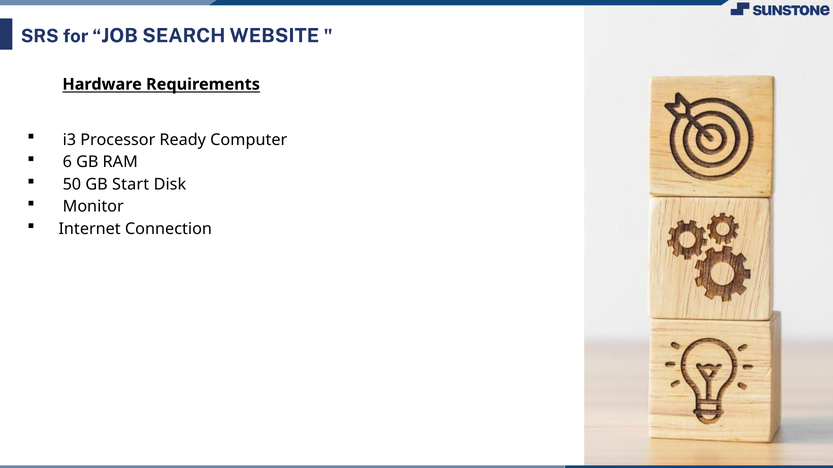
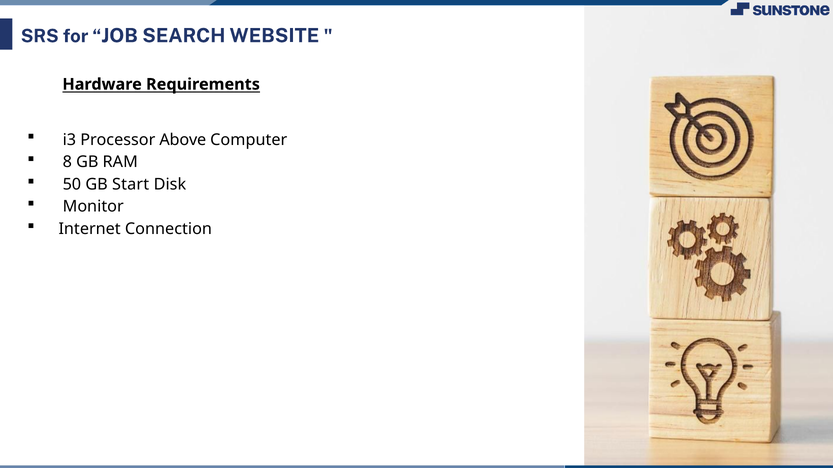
Ready: Ready -> Above
6: 6 -> 8
